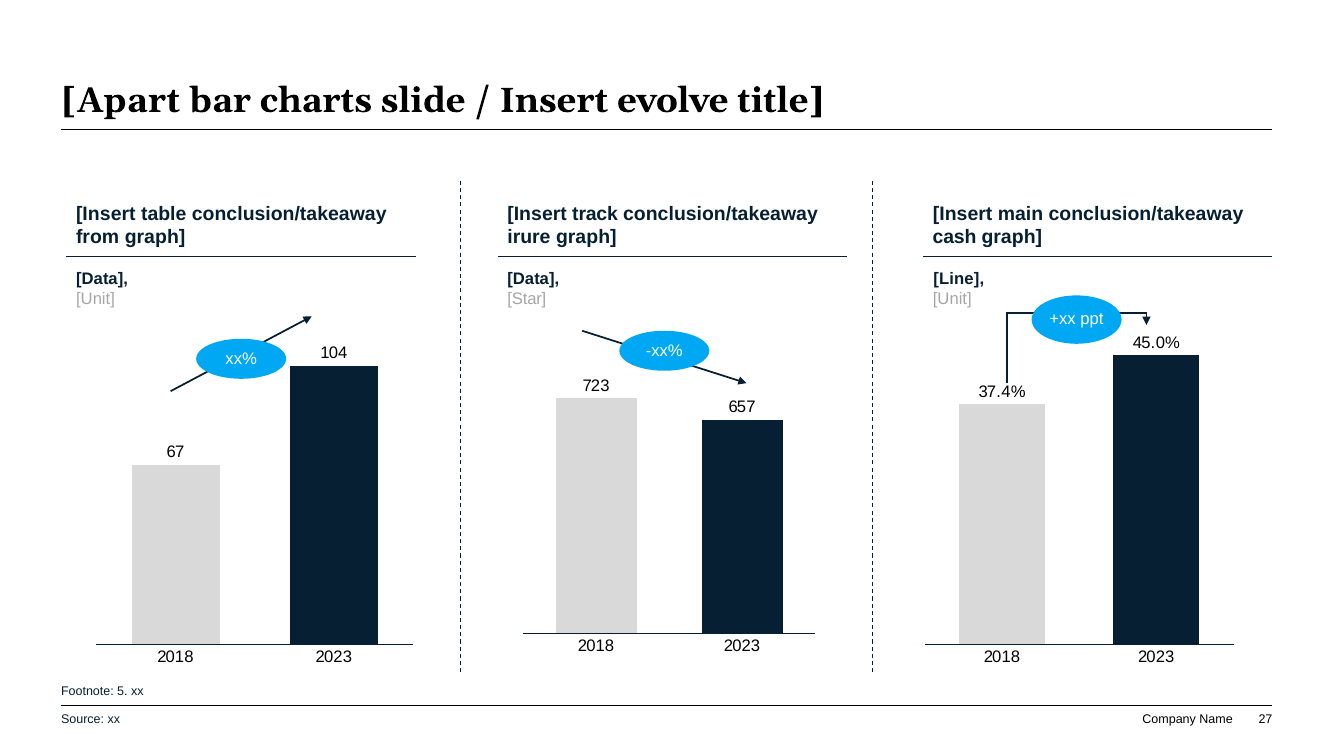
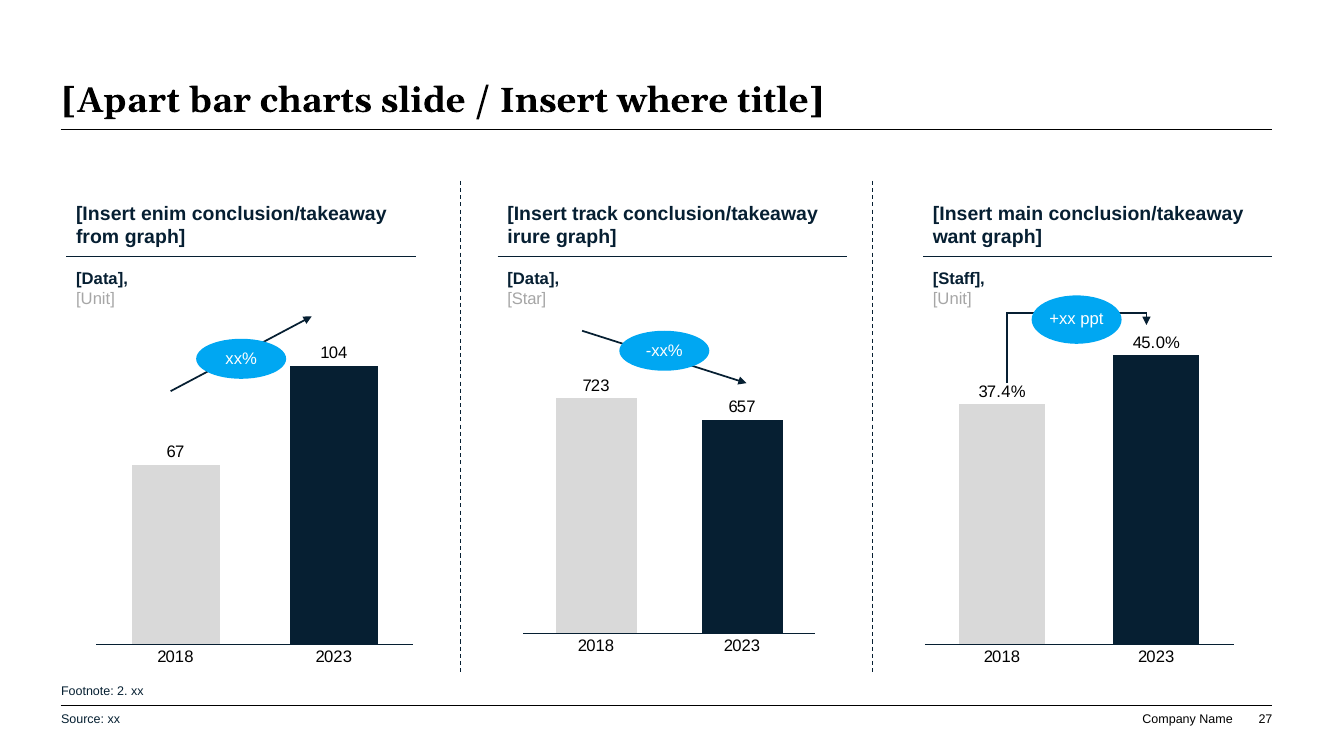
evolve: evolve -> where
table: table -> enim
cash: cash -> want
Line: Line -> Staff
5: 5 -> 2
